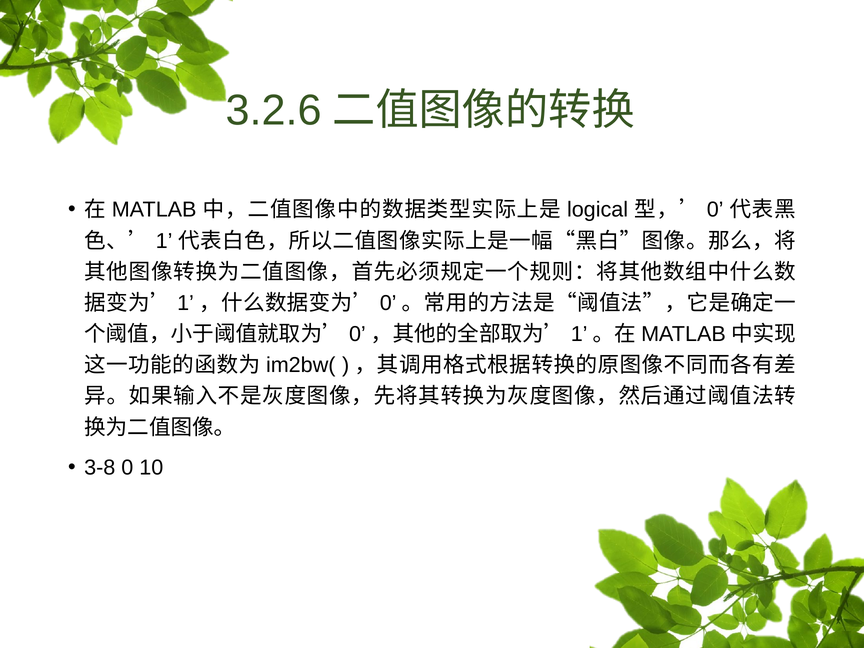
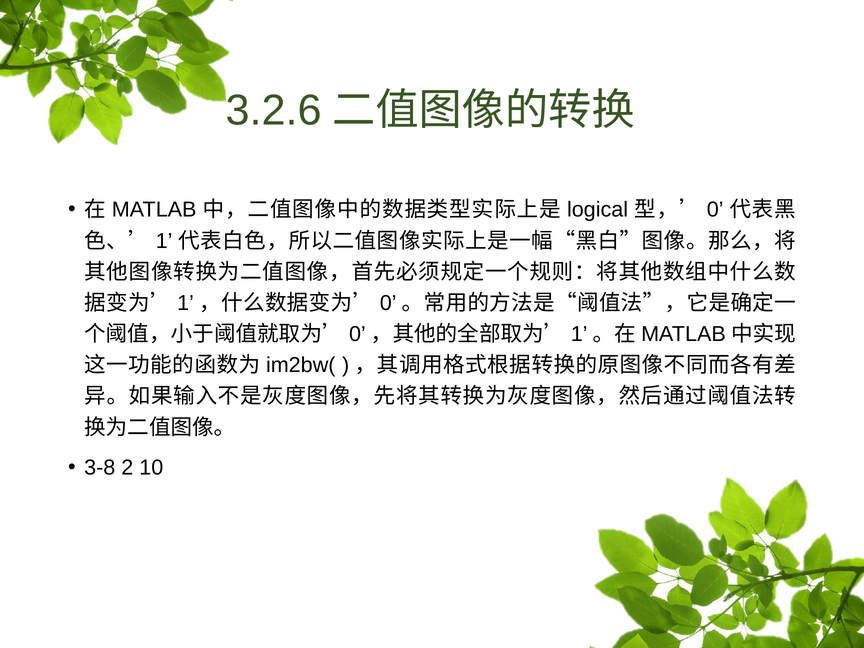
3-8 0: 0 -> 2
